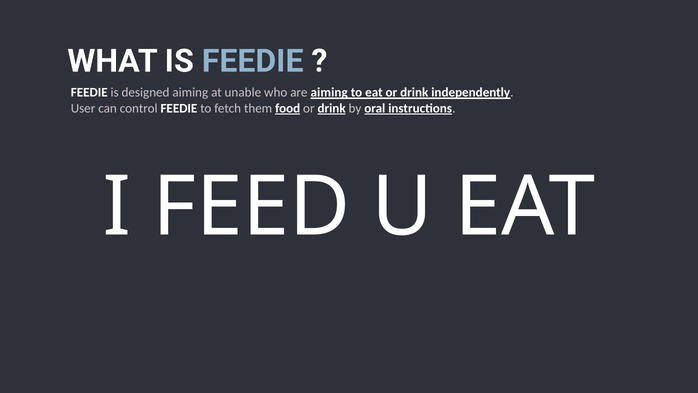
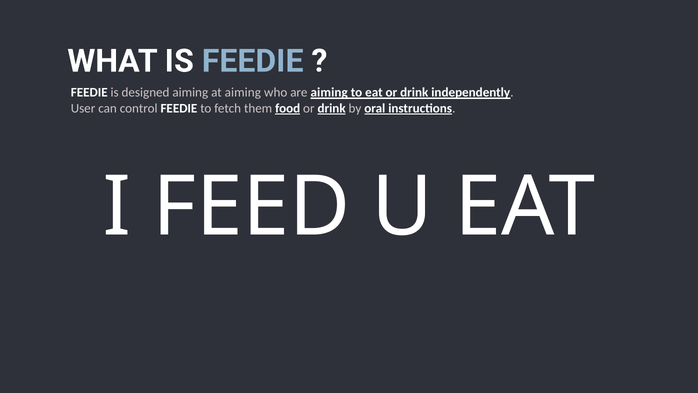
at unable: unable -> aiming
